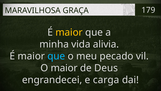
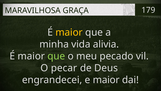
que at (56, 56) colour: light blue -> light green
O maior: maior -> pecar
e carga: carga -> maior
